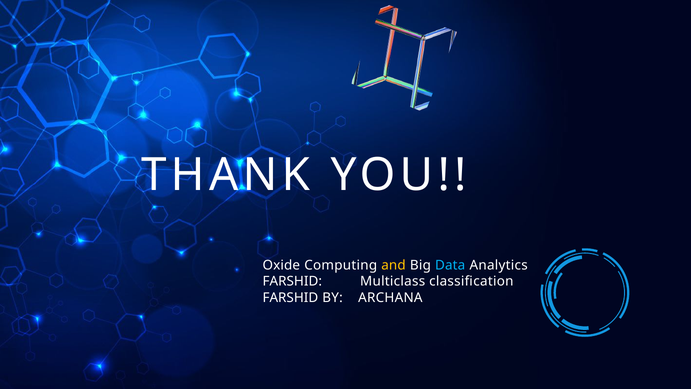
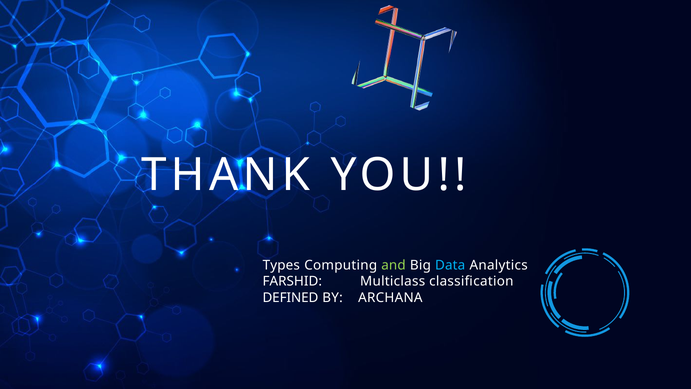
Oxide: Oxide -> Types
and colour: yellow -> light green
FARSHID at (290, 297): FARSHID -> DEFINED
